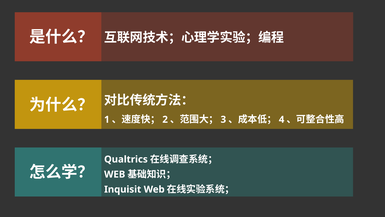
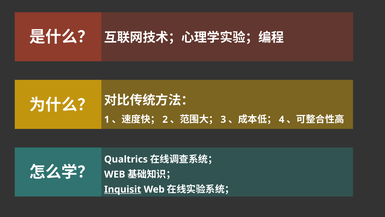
Inquisit underline: none -> present
